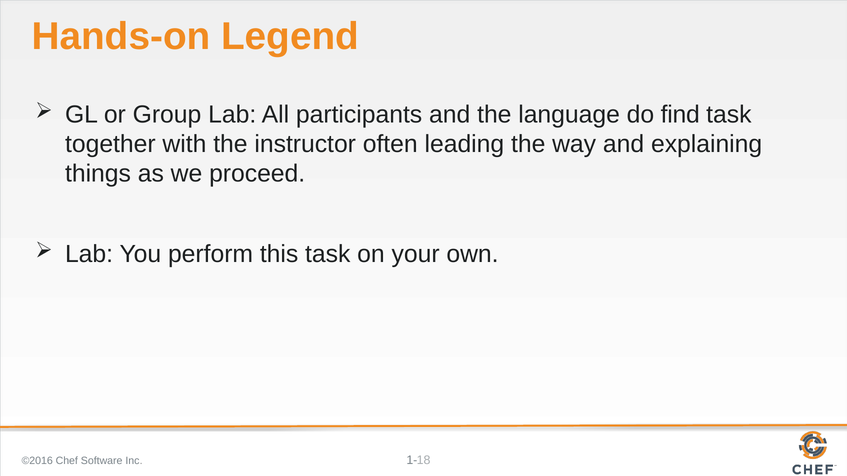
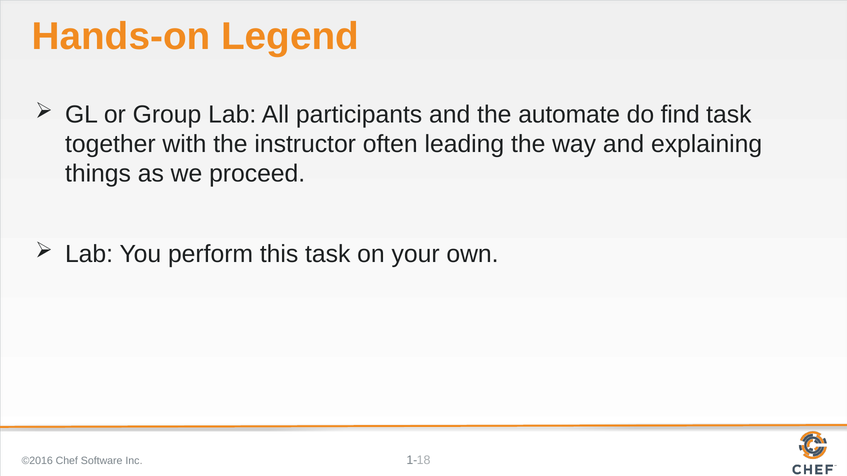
language: language -> automate
